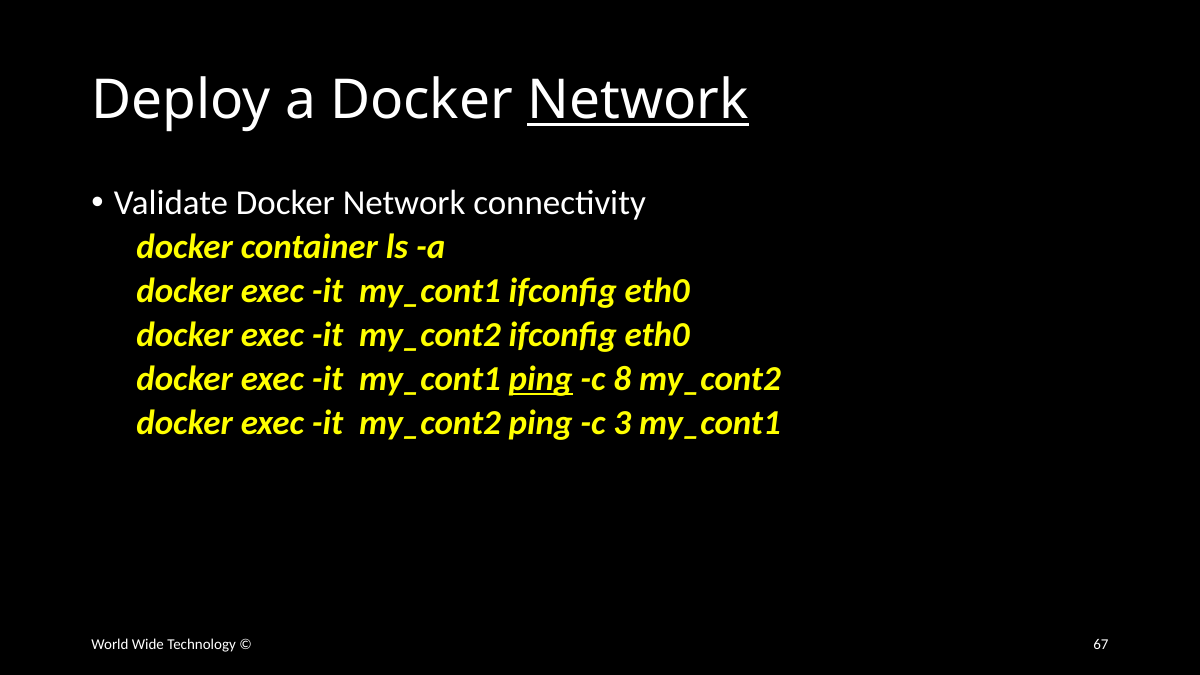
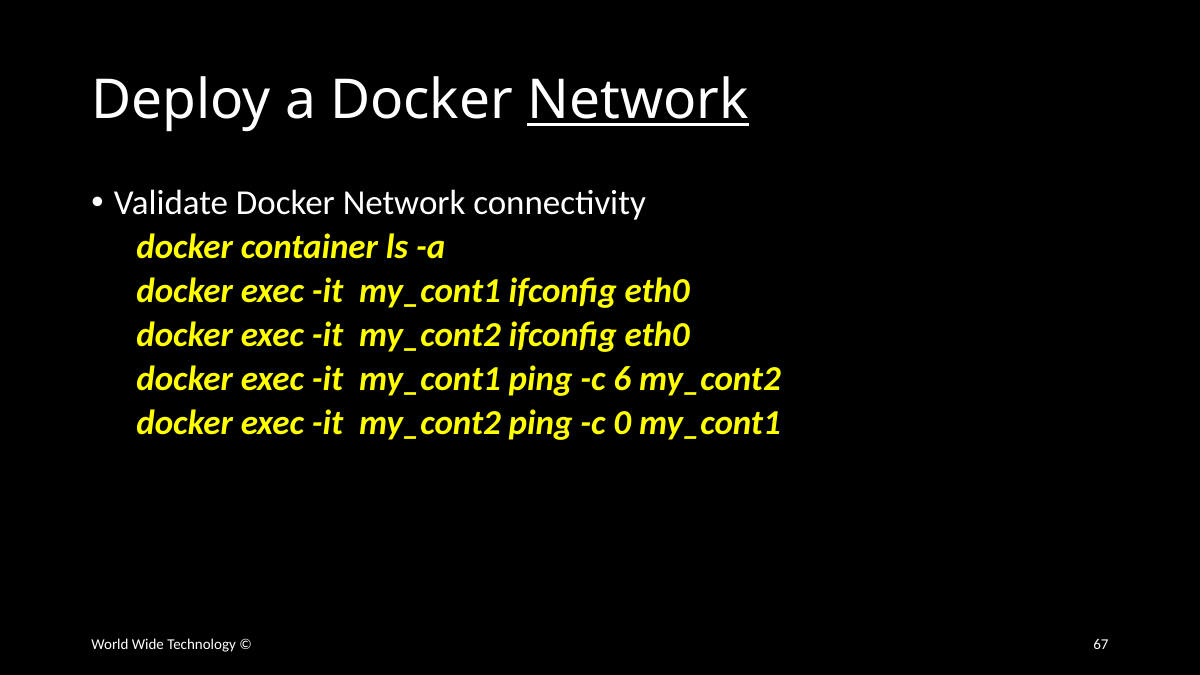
ping at (541, 379) underline: present -> none
8: 8 -> 6
3: 3 -> 0
